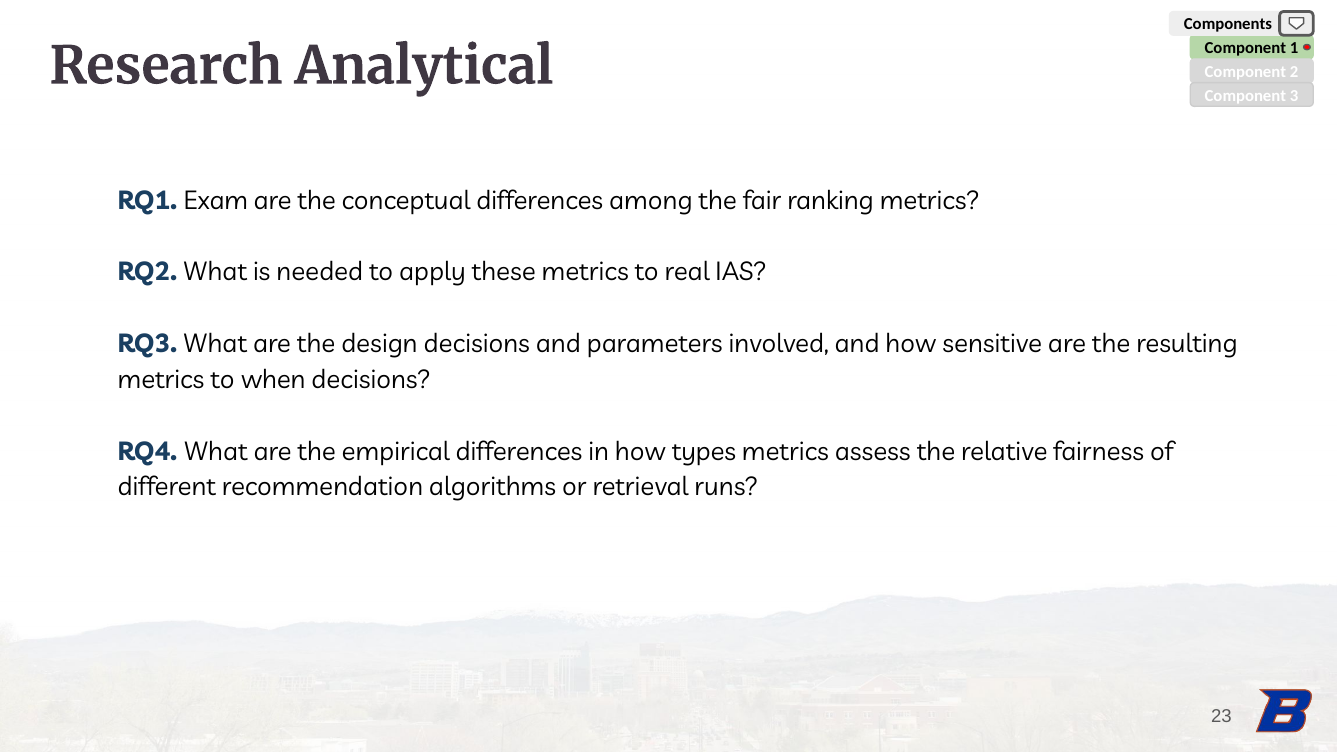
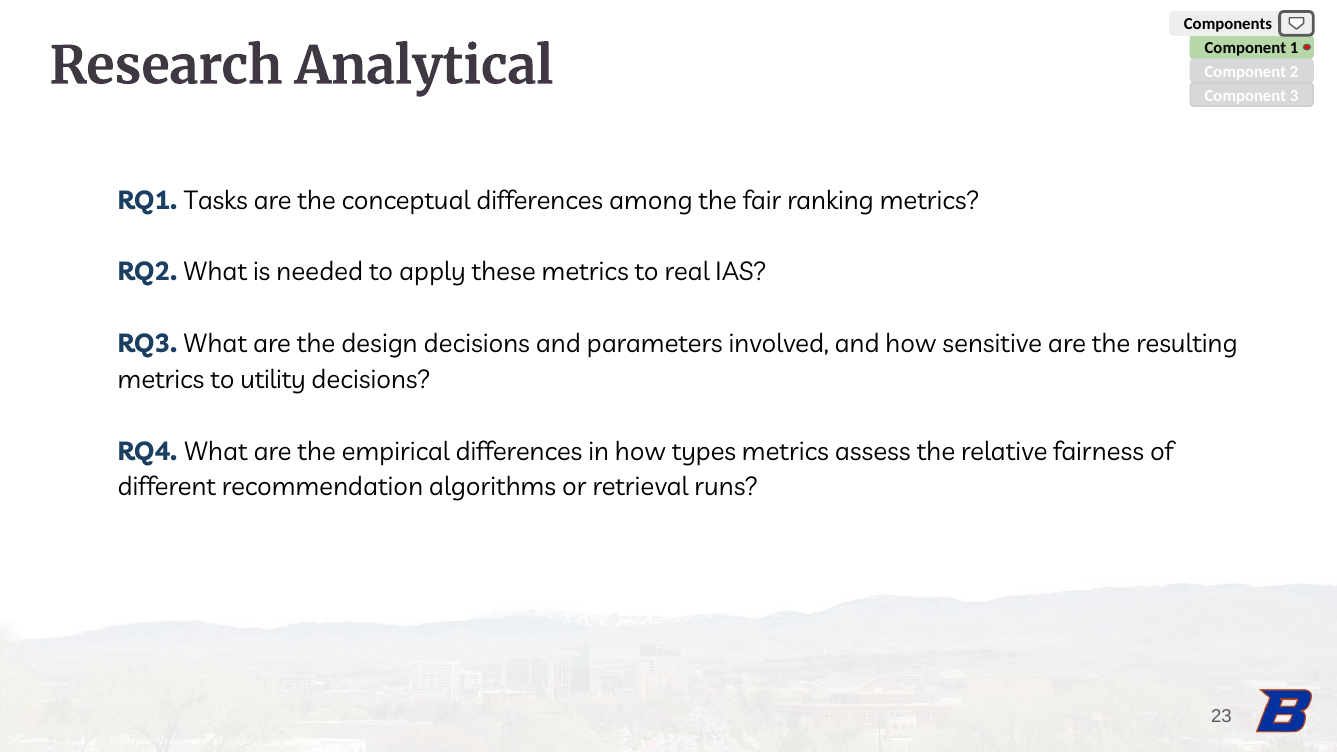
Exam: Exam -> Tasks
when: when -> utility
